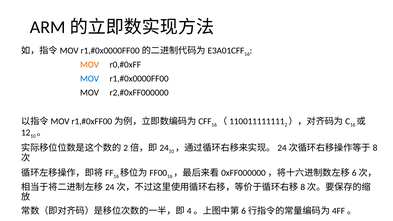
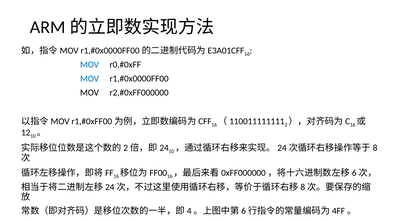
MOV at (90, 65) colour: orange -> blue
